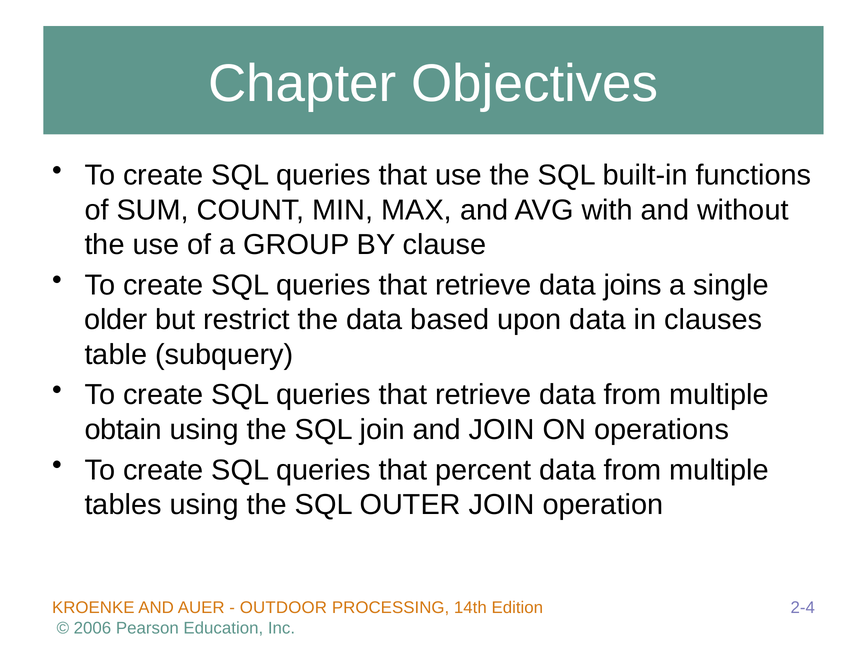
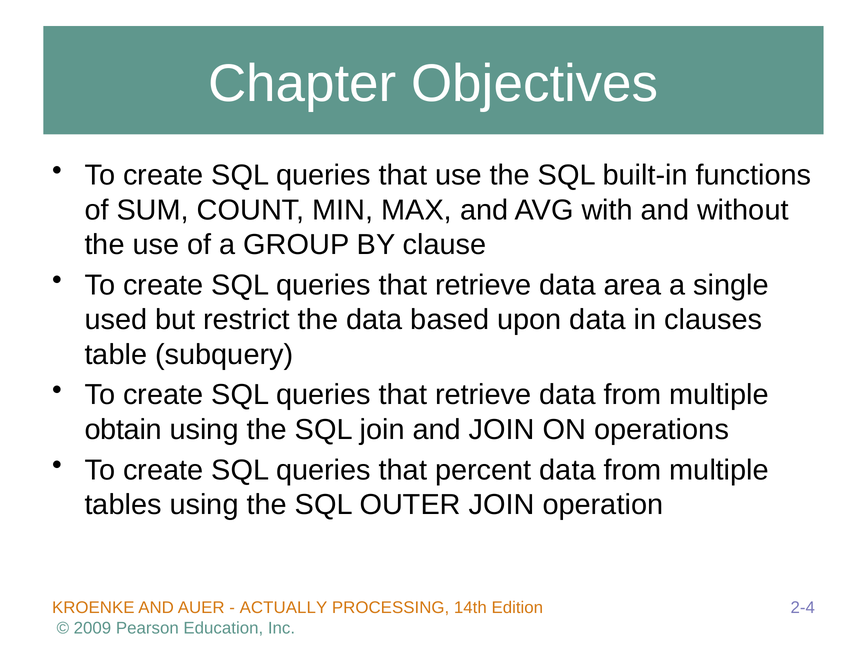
joins: joins -> area
older: older -> used
OUTDOOR: OUTDOOR -> ACTUALLY
2006: 2006 -> 2009
